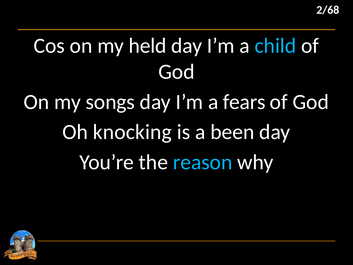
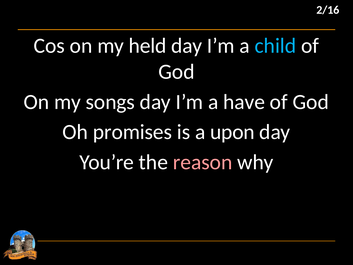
2/68: 2/68 -> 2/16
fears: fears -> have
knocking: knocking -> promises
been: been -> upon
reason colour: light blue -> pink
